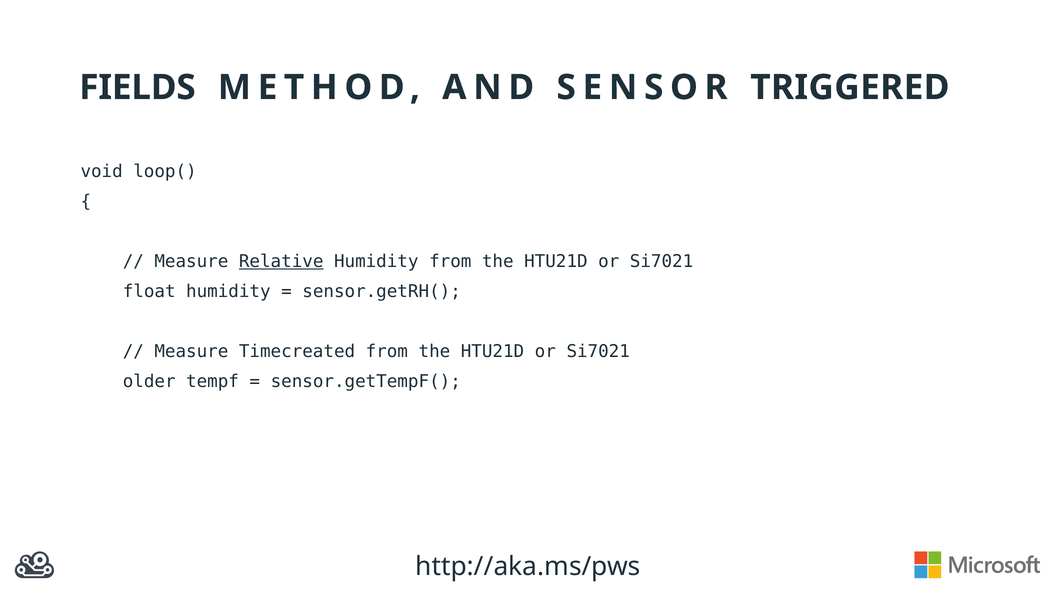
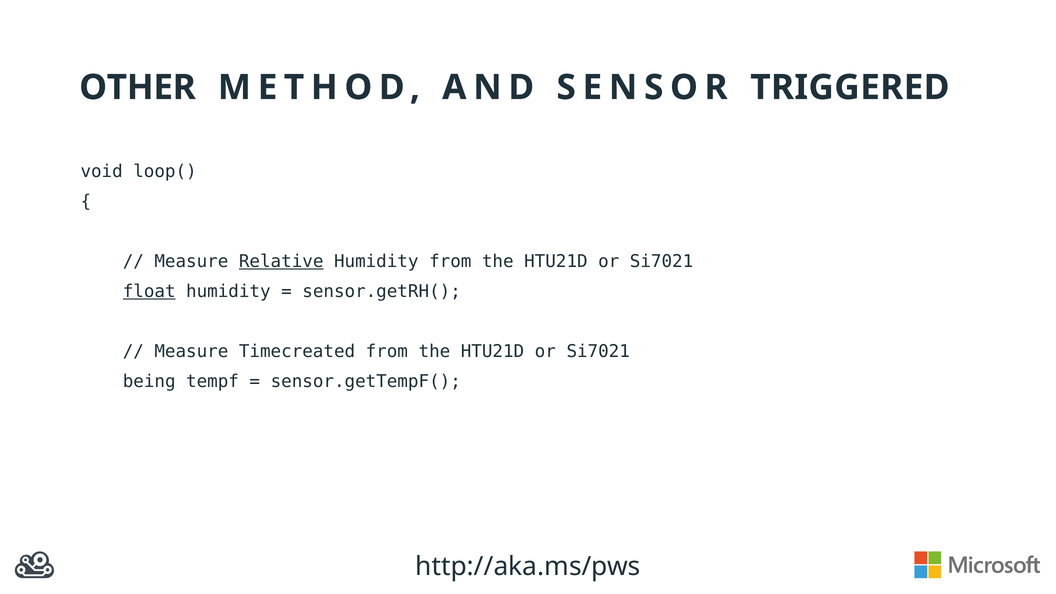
FIELDS: FIELDS -> OTHER
float underline: none -> present
older: older -> being
